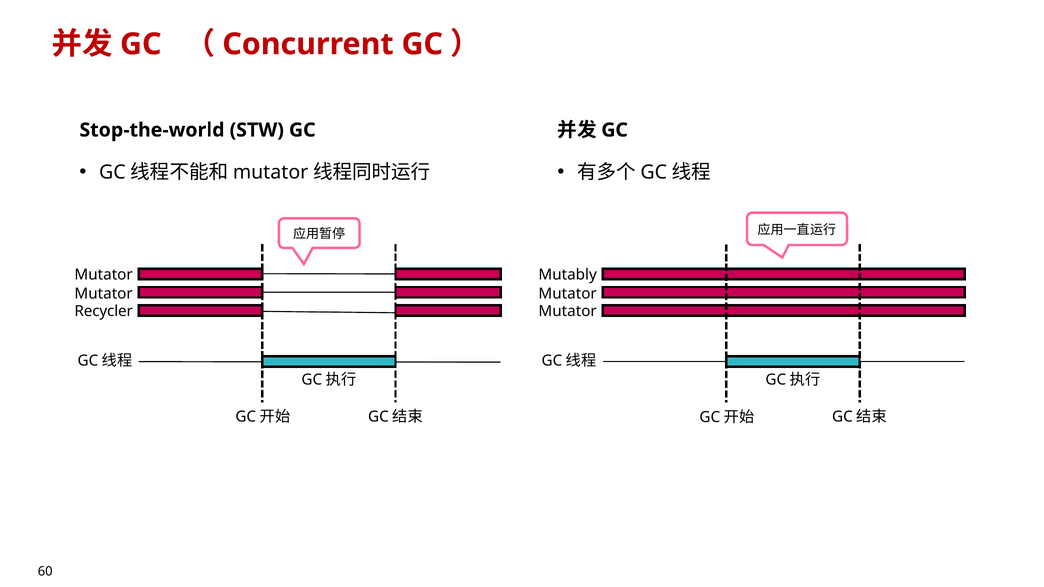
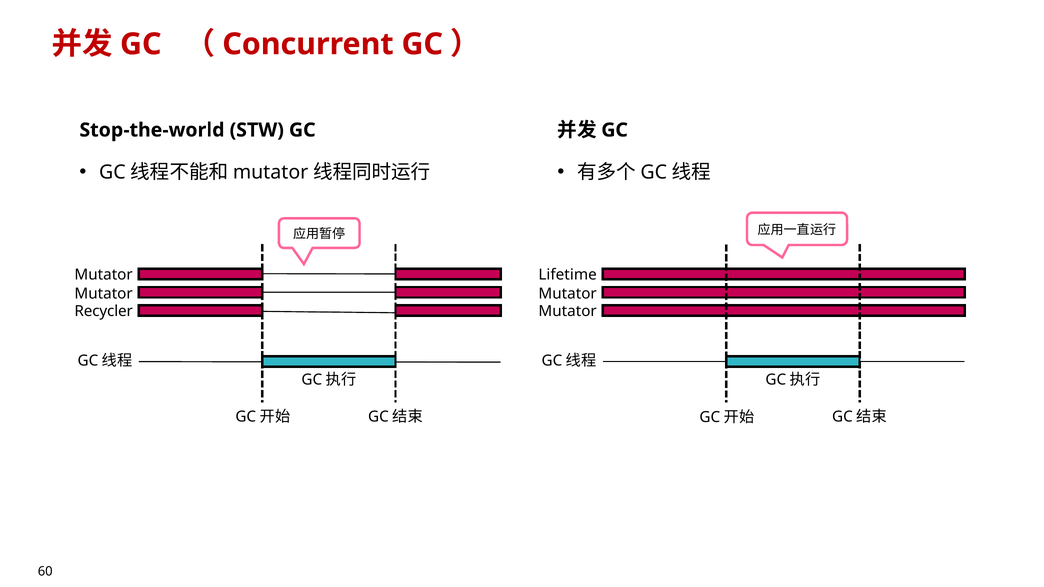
Mutably: Mutably -> Lifetime
